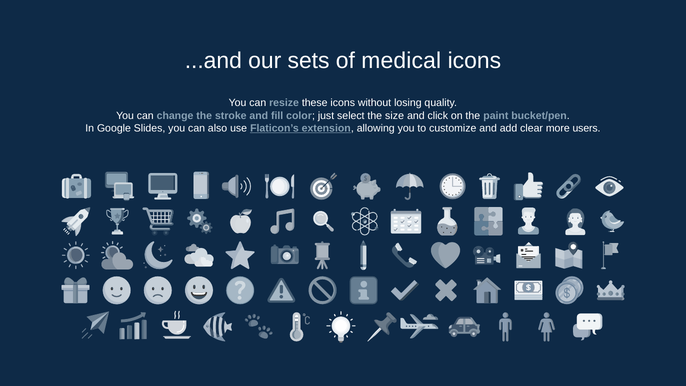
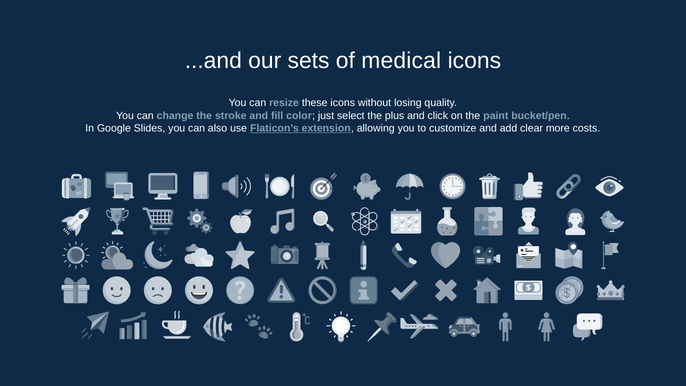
size: size -> plus
users: users -> costs
